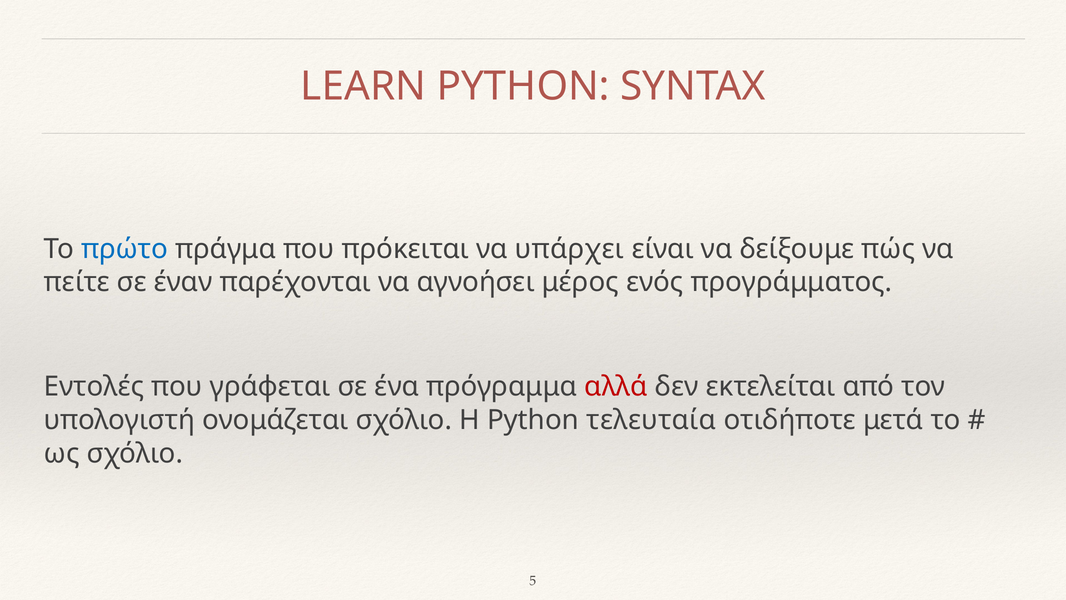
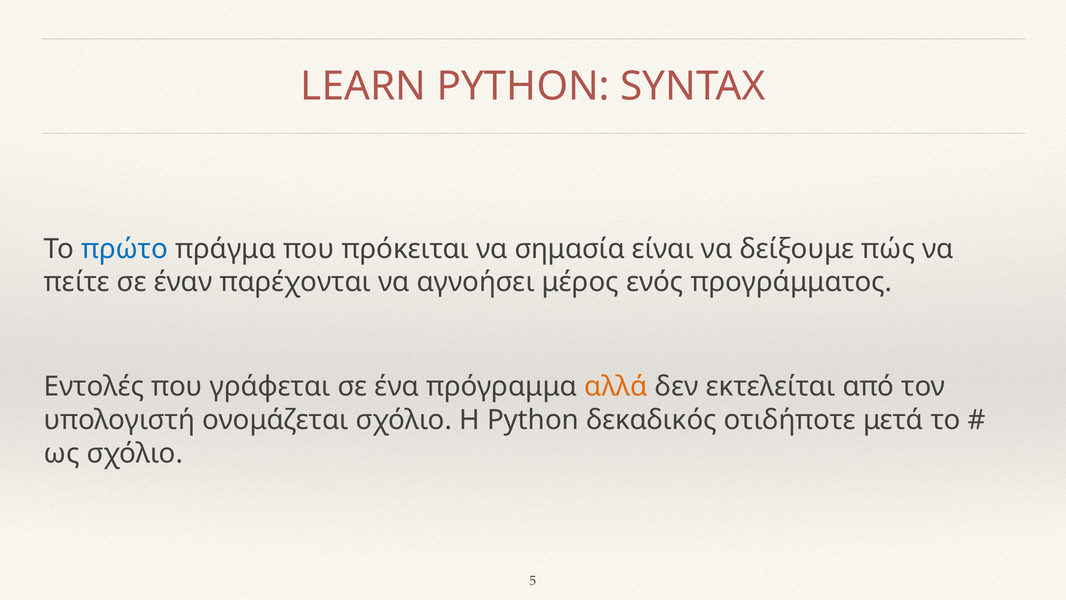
υπάρχει: υπάρχει -> σημασία
αλλά colour: red -> orange
τελευταία: τελευταία -> δεκαδικός
